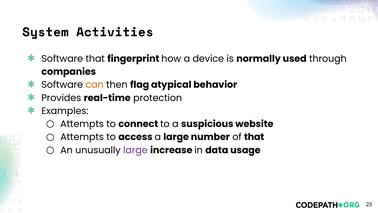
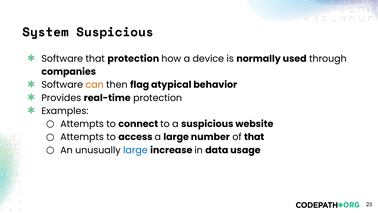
System Activities: Activities -> Suspicious
that fingerprint: fingerprint -> protection
large at (135, 150) colour: purple -> blue
